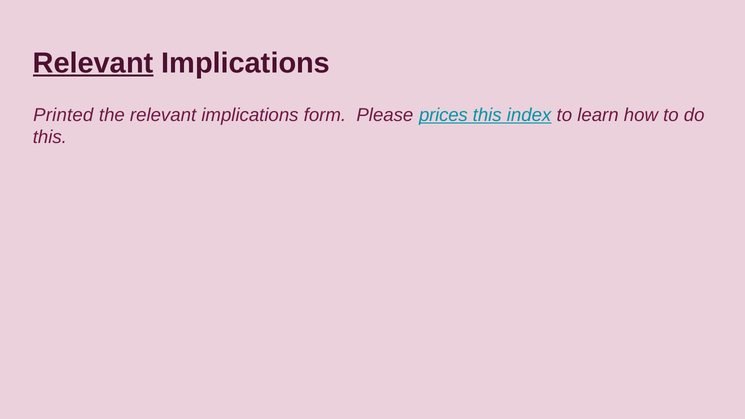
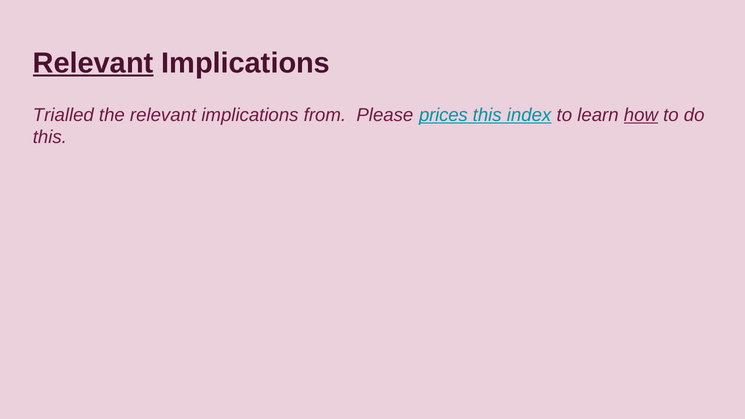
Printed: Printed -> Trialled
form: form -> from
how underline: none -> present
